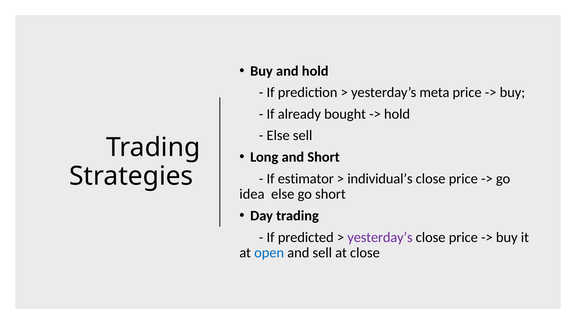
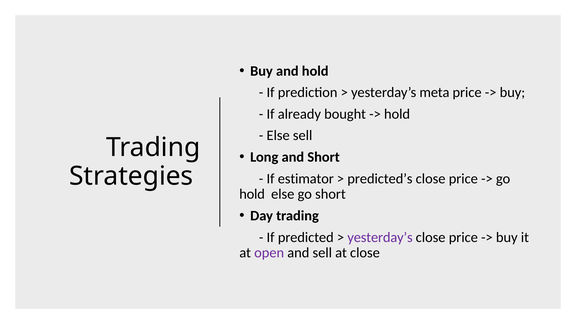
individual’s: individual’s -> predicted’s
idea at (252, 194): idea -> hold
open colour: blue -> purple
